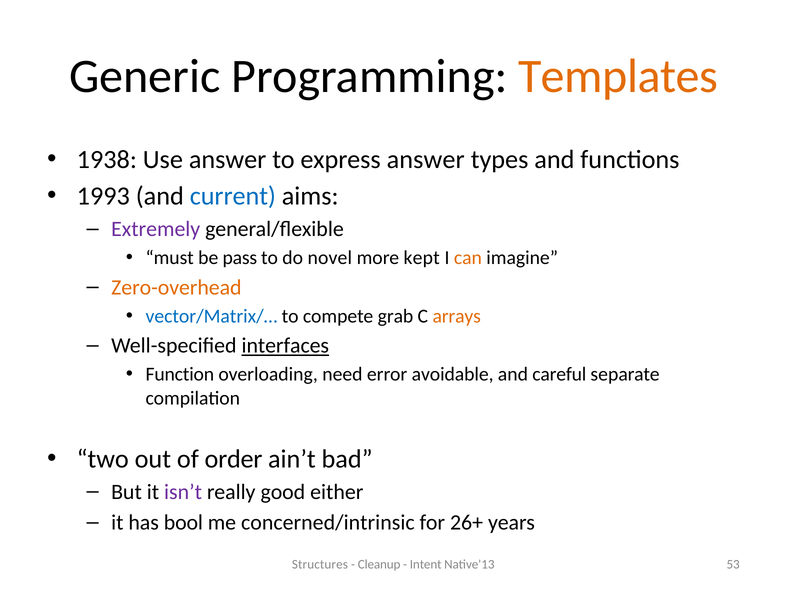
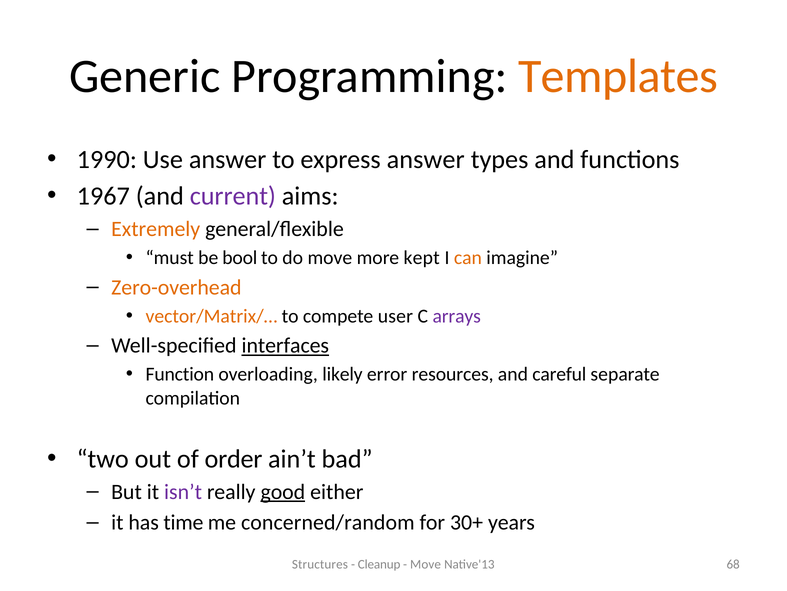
1938: 1938 -> 1990
1993: 1993 -> 1967
current colour: blue -> purple
Extremely colour: purple -> orange
pass: pass -> bool
do novel: novel -> move
vector/Matrix/… colour: blue -> orange
grab: grab -> user
arrays colour: orange -> purple
need: need -> likely
avoidable: avoidable -> resources
good underline: none -> present
bool: bool -> time
concerned/intrinsic: concerned/intrinsic -> concerned/random
26+: 26+ -> 30+
Intent at (426, 564): Intent -> Move
53: 53 -> 68
